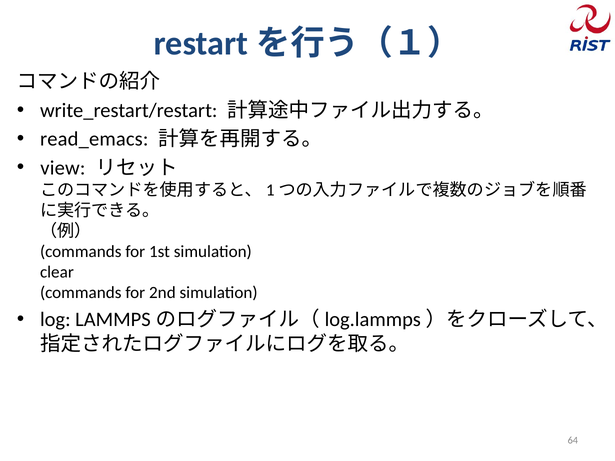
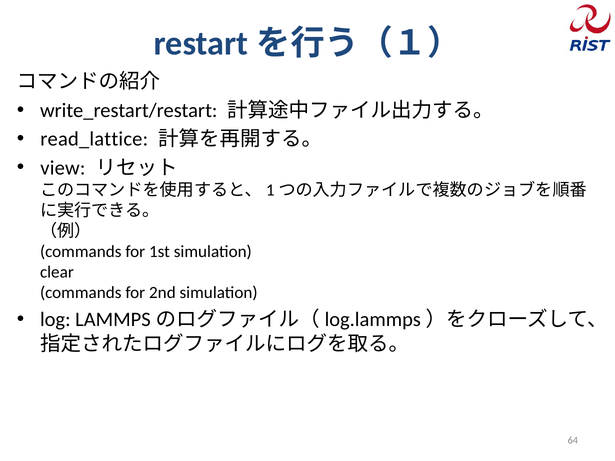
read_emacs: read_emacs -> read_lattice
